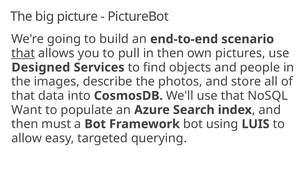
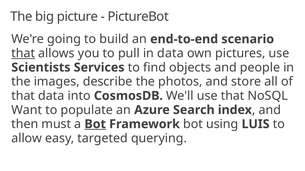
in then: then -> data
Designed: Designed -> Scientists
Bot at (95, 124) underline: none -> present
